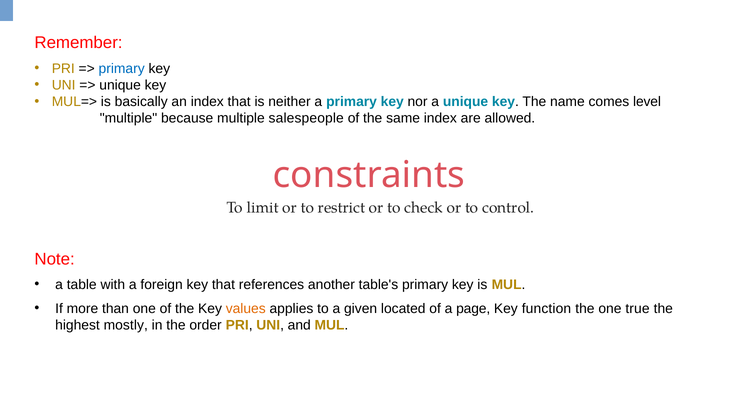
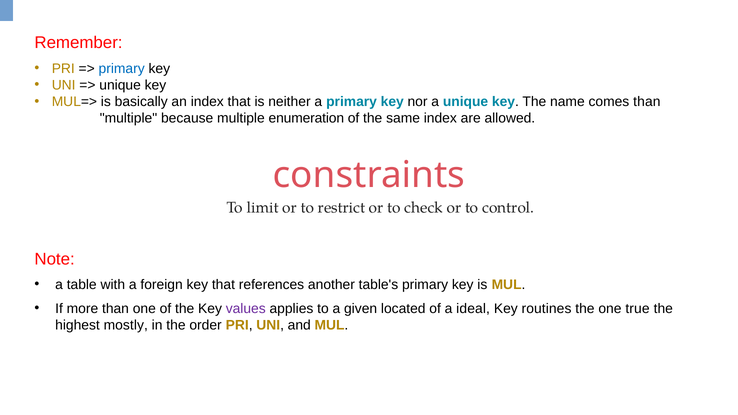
comes level: level -> than
salespeople: salespeople -> enumeration
values colour: orange -> purple
page: page -> ideal
function: function -> routines
